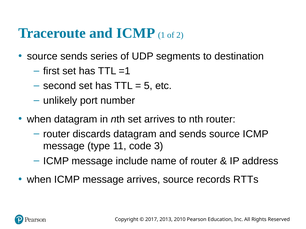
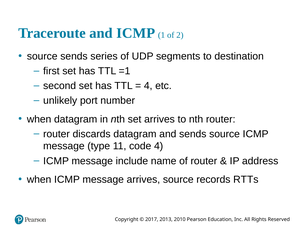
5 at (148, 86): 5 -> 4
code 3: 3 -> 4
